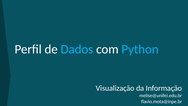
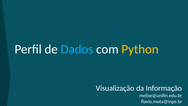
Python colour: light blue -> yellow
